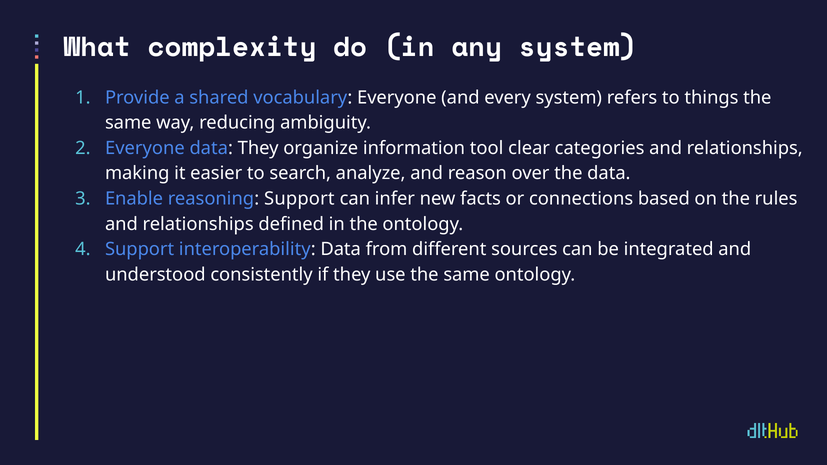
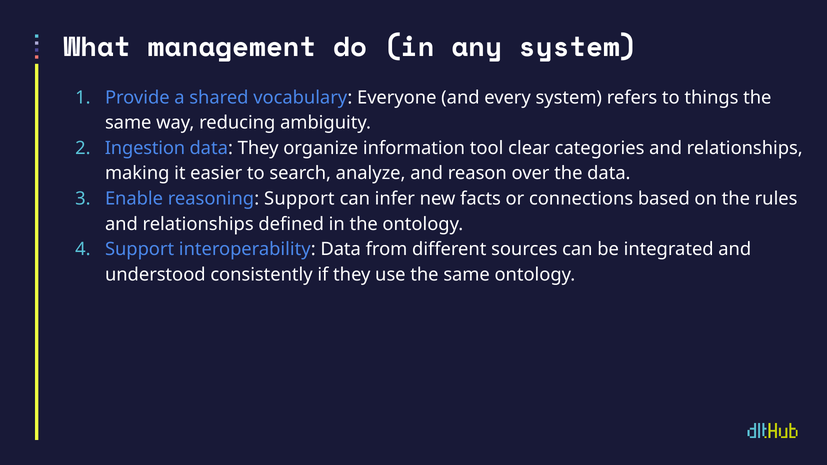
complexity: complexity -> management
Everyone at (145, 148): Everyone -> Ingestion
